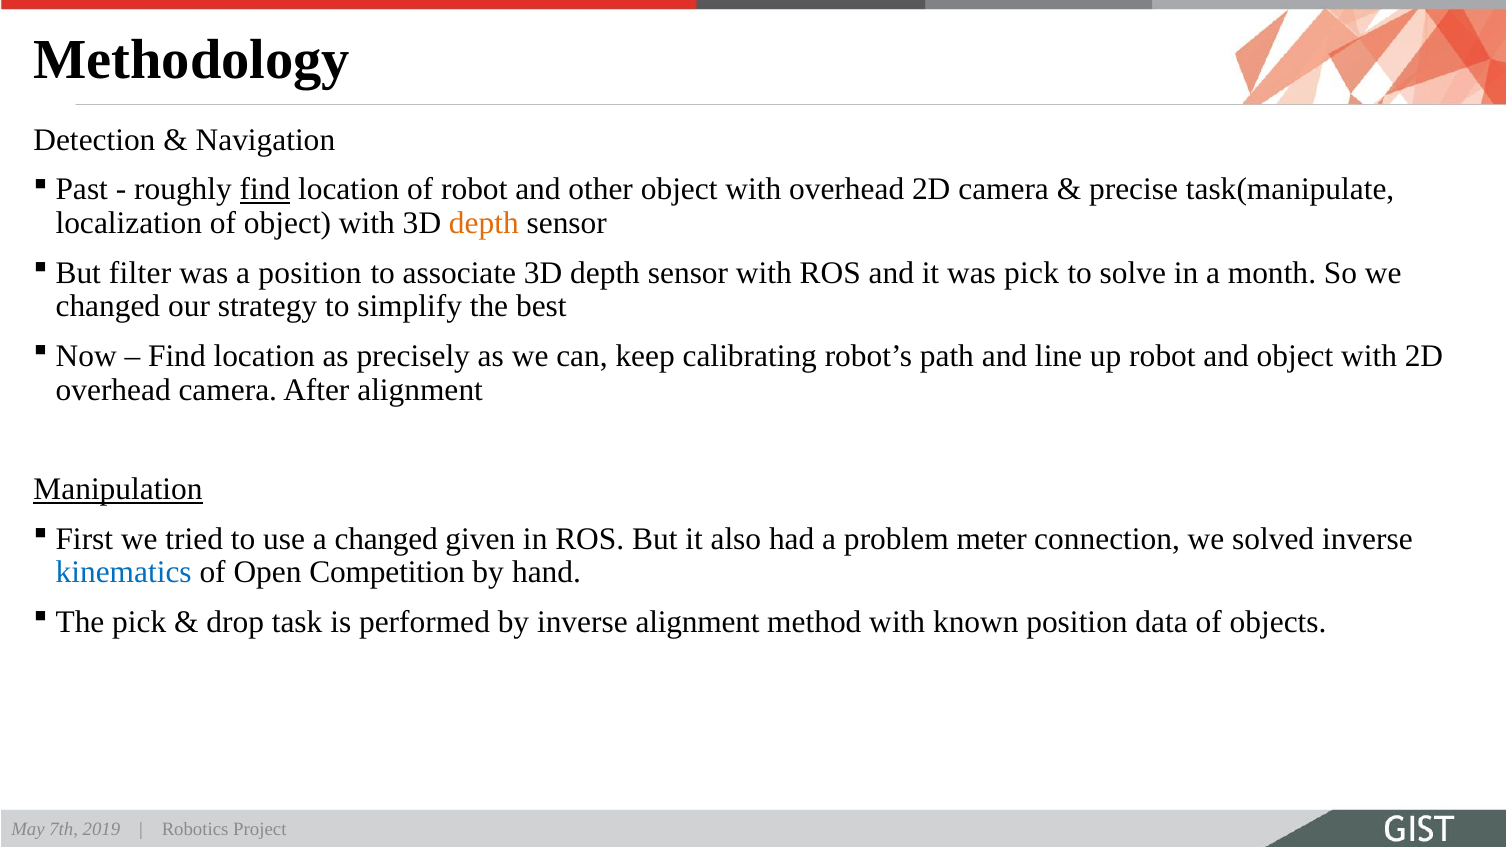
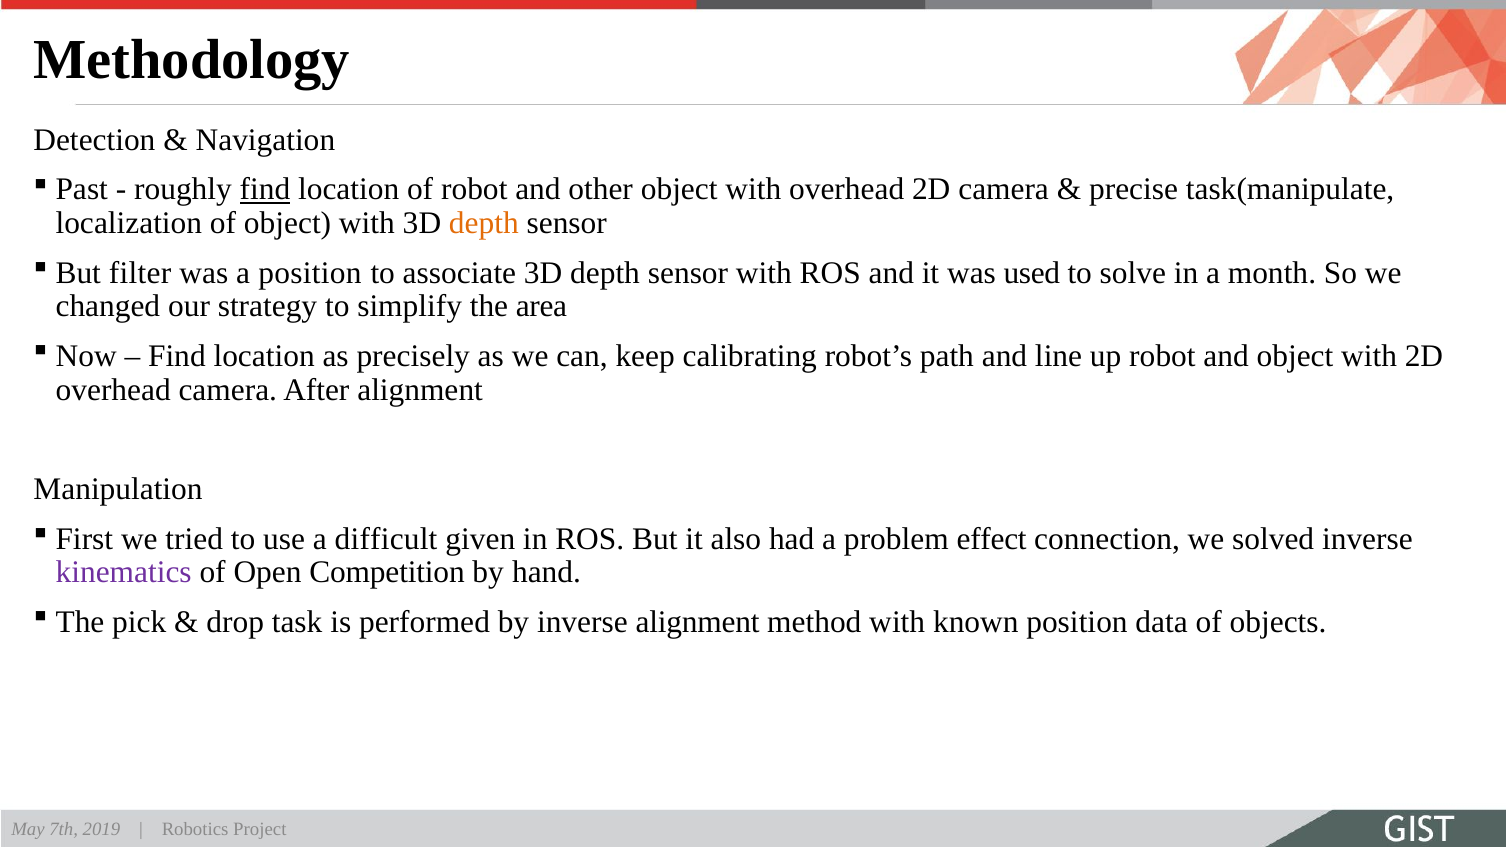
was pick: pick -> used
best: best -> area
Manipulation underline: present -> none
a changed: changed -> difficult
meter: meter -> effect
kinematics colour: blue -> purple
